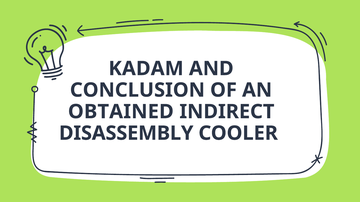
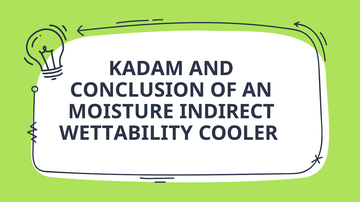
OBTAINED: OBTAINED -> MOISTURE
DISASSEMBLY: DISASSEMBLY -> WETTABILITY
